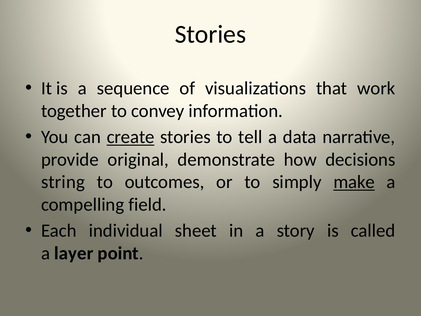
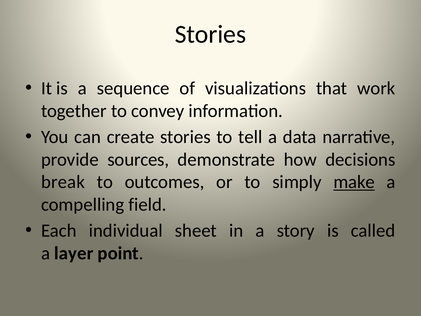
create underline: present -> none
original: original -> sources
string: string -> break
